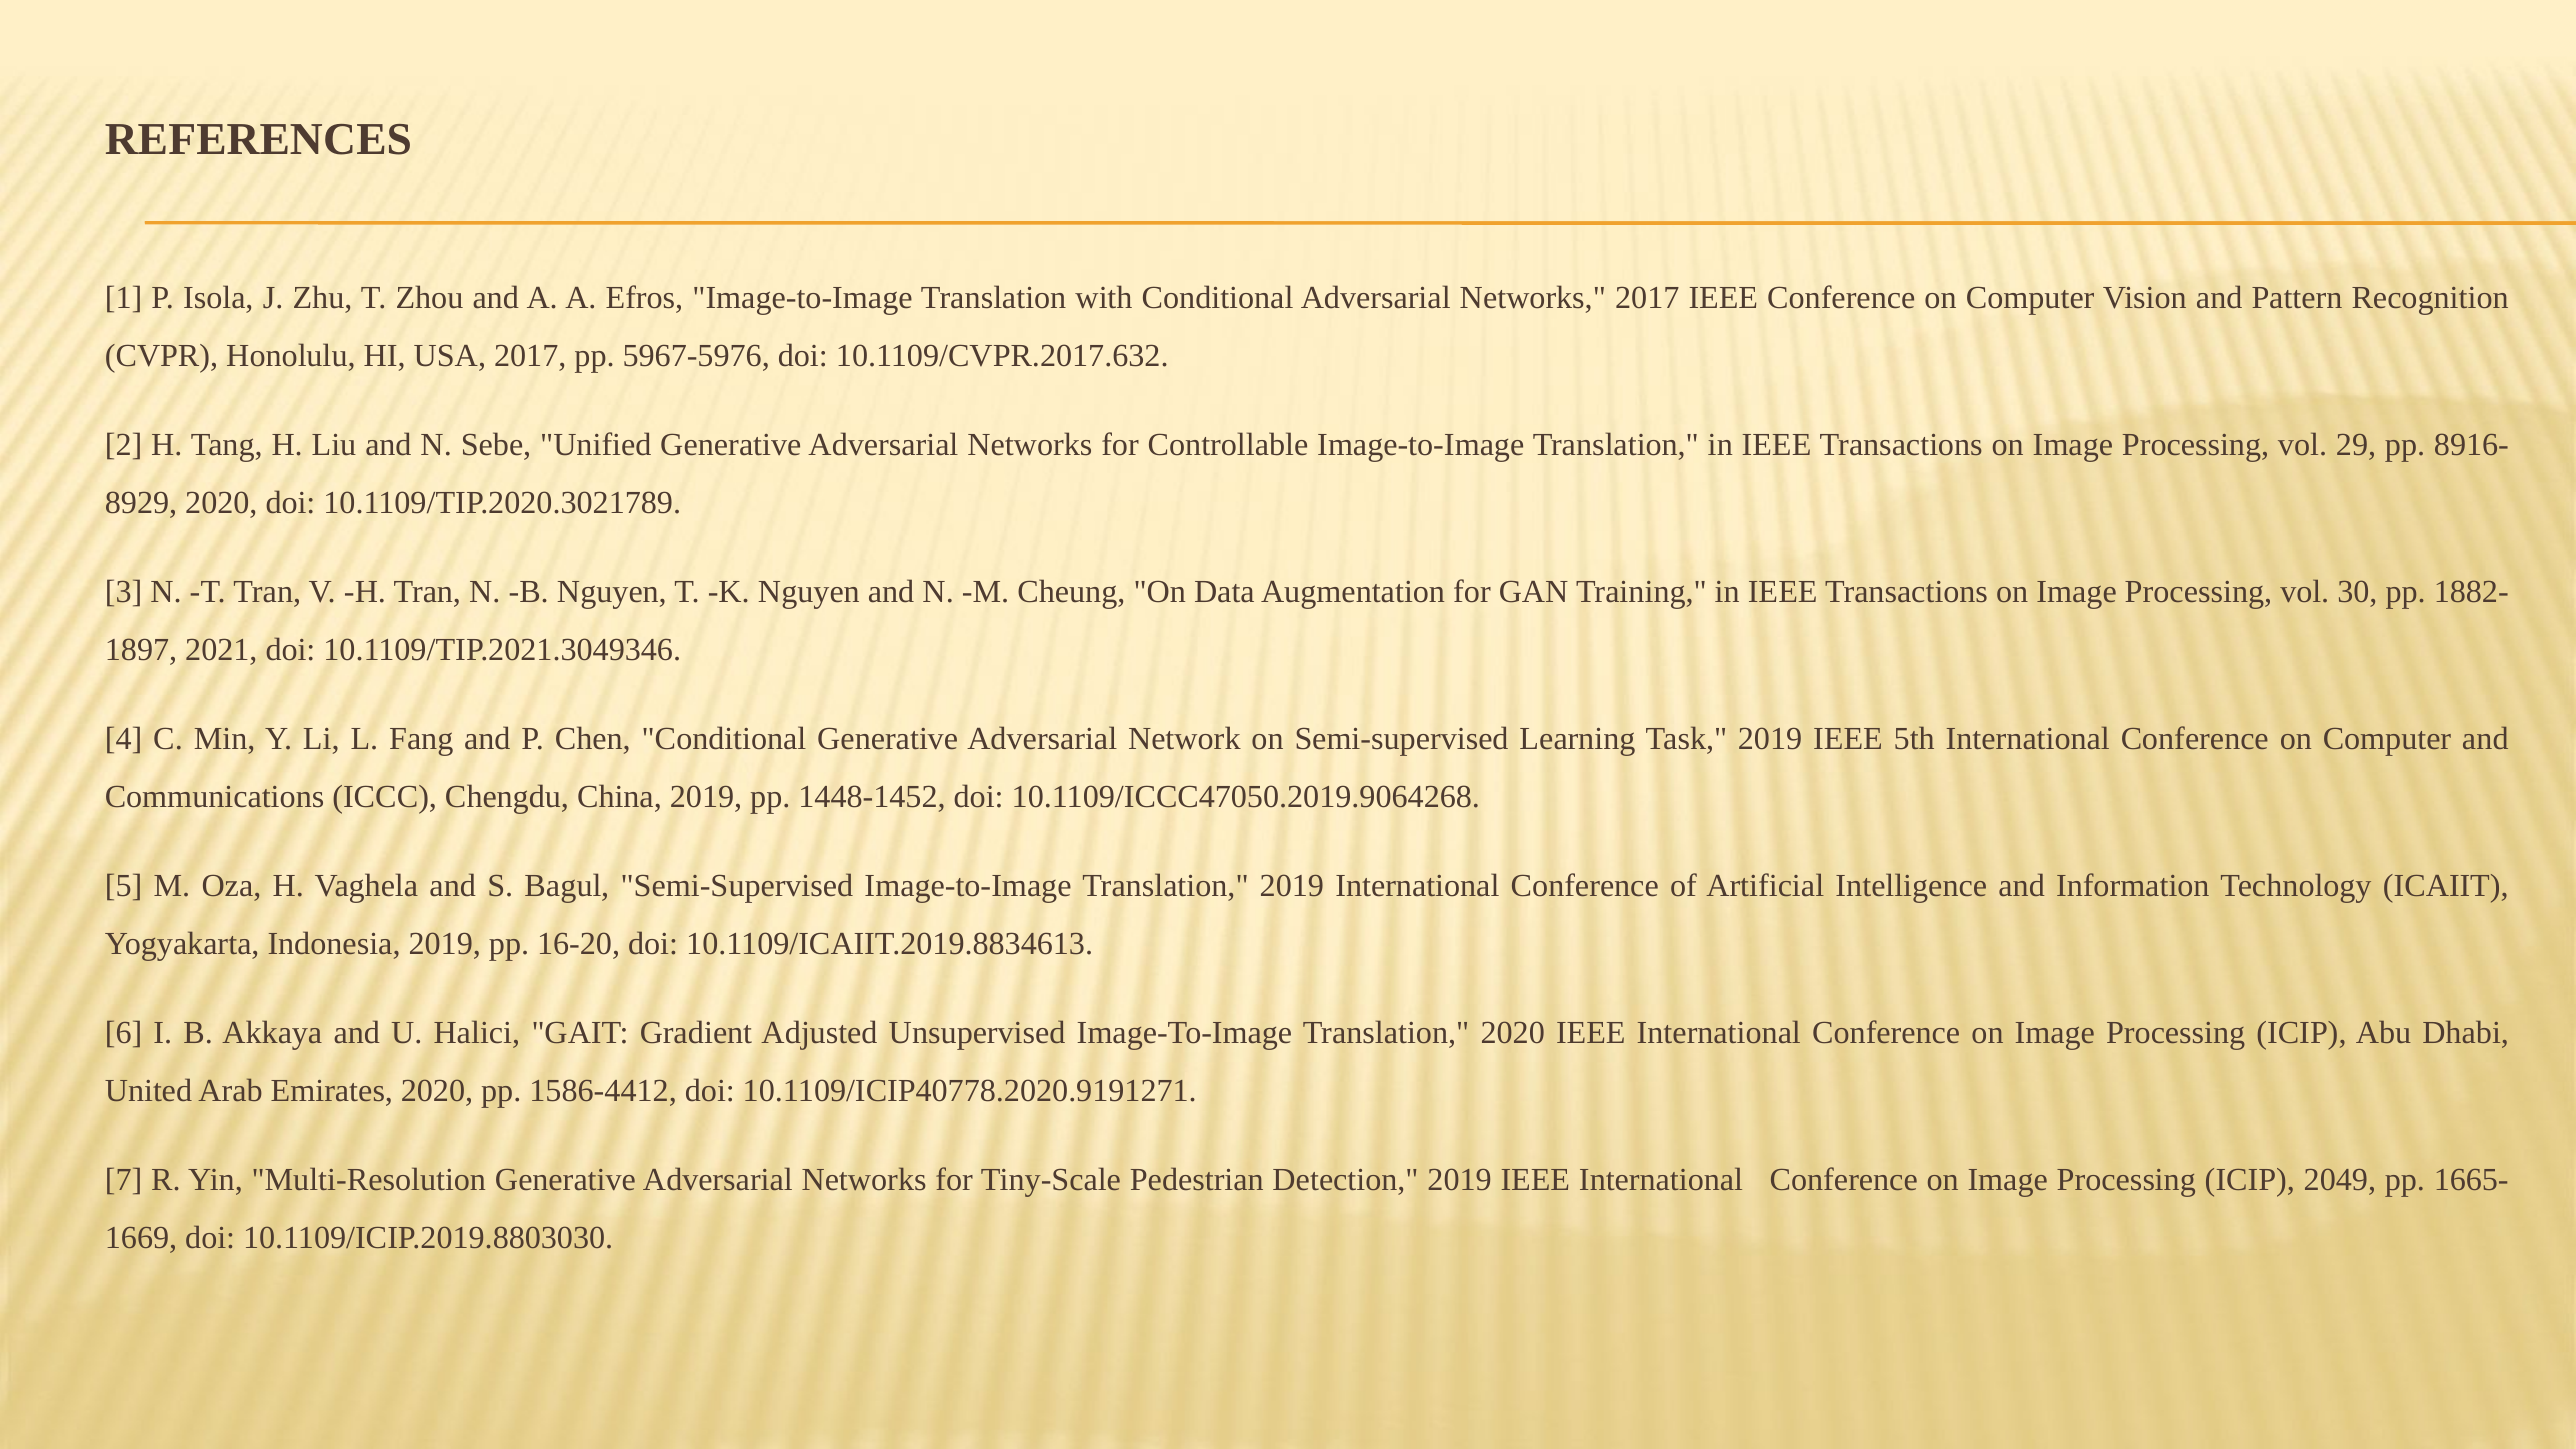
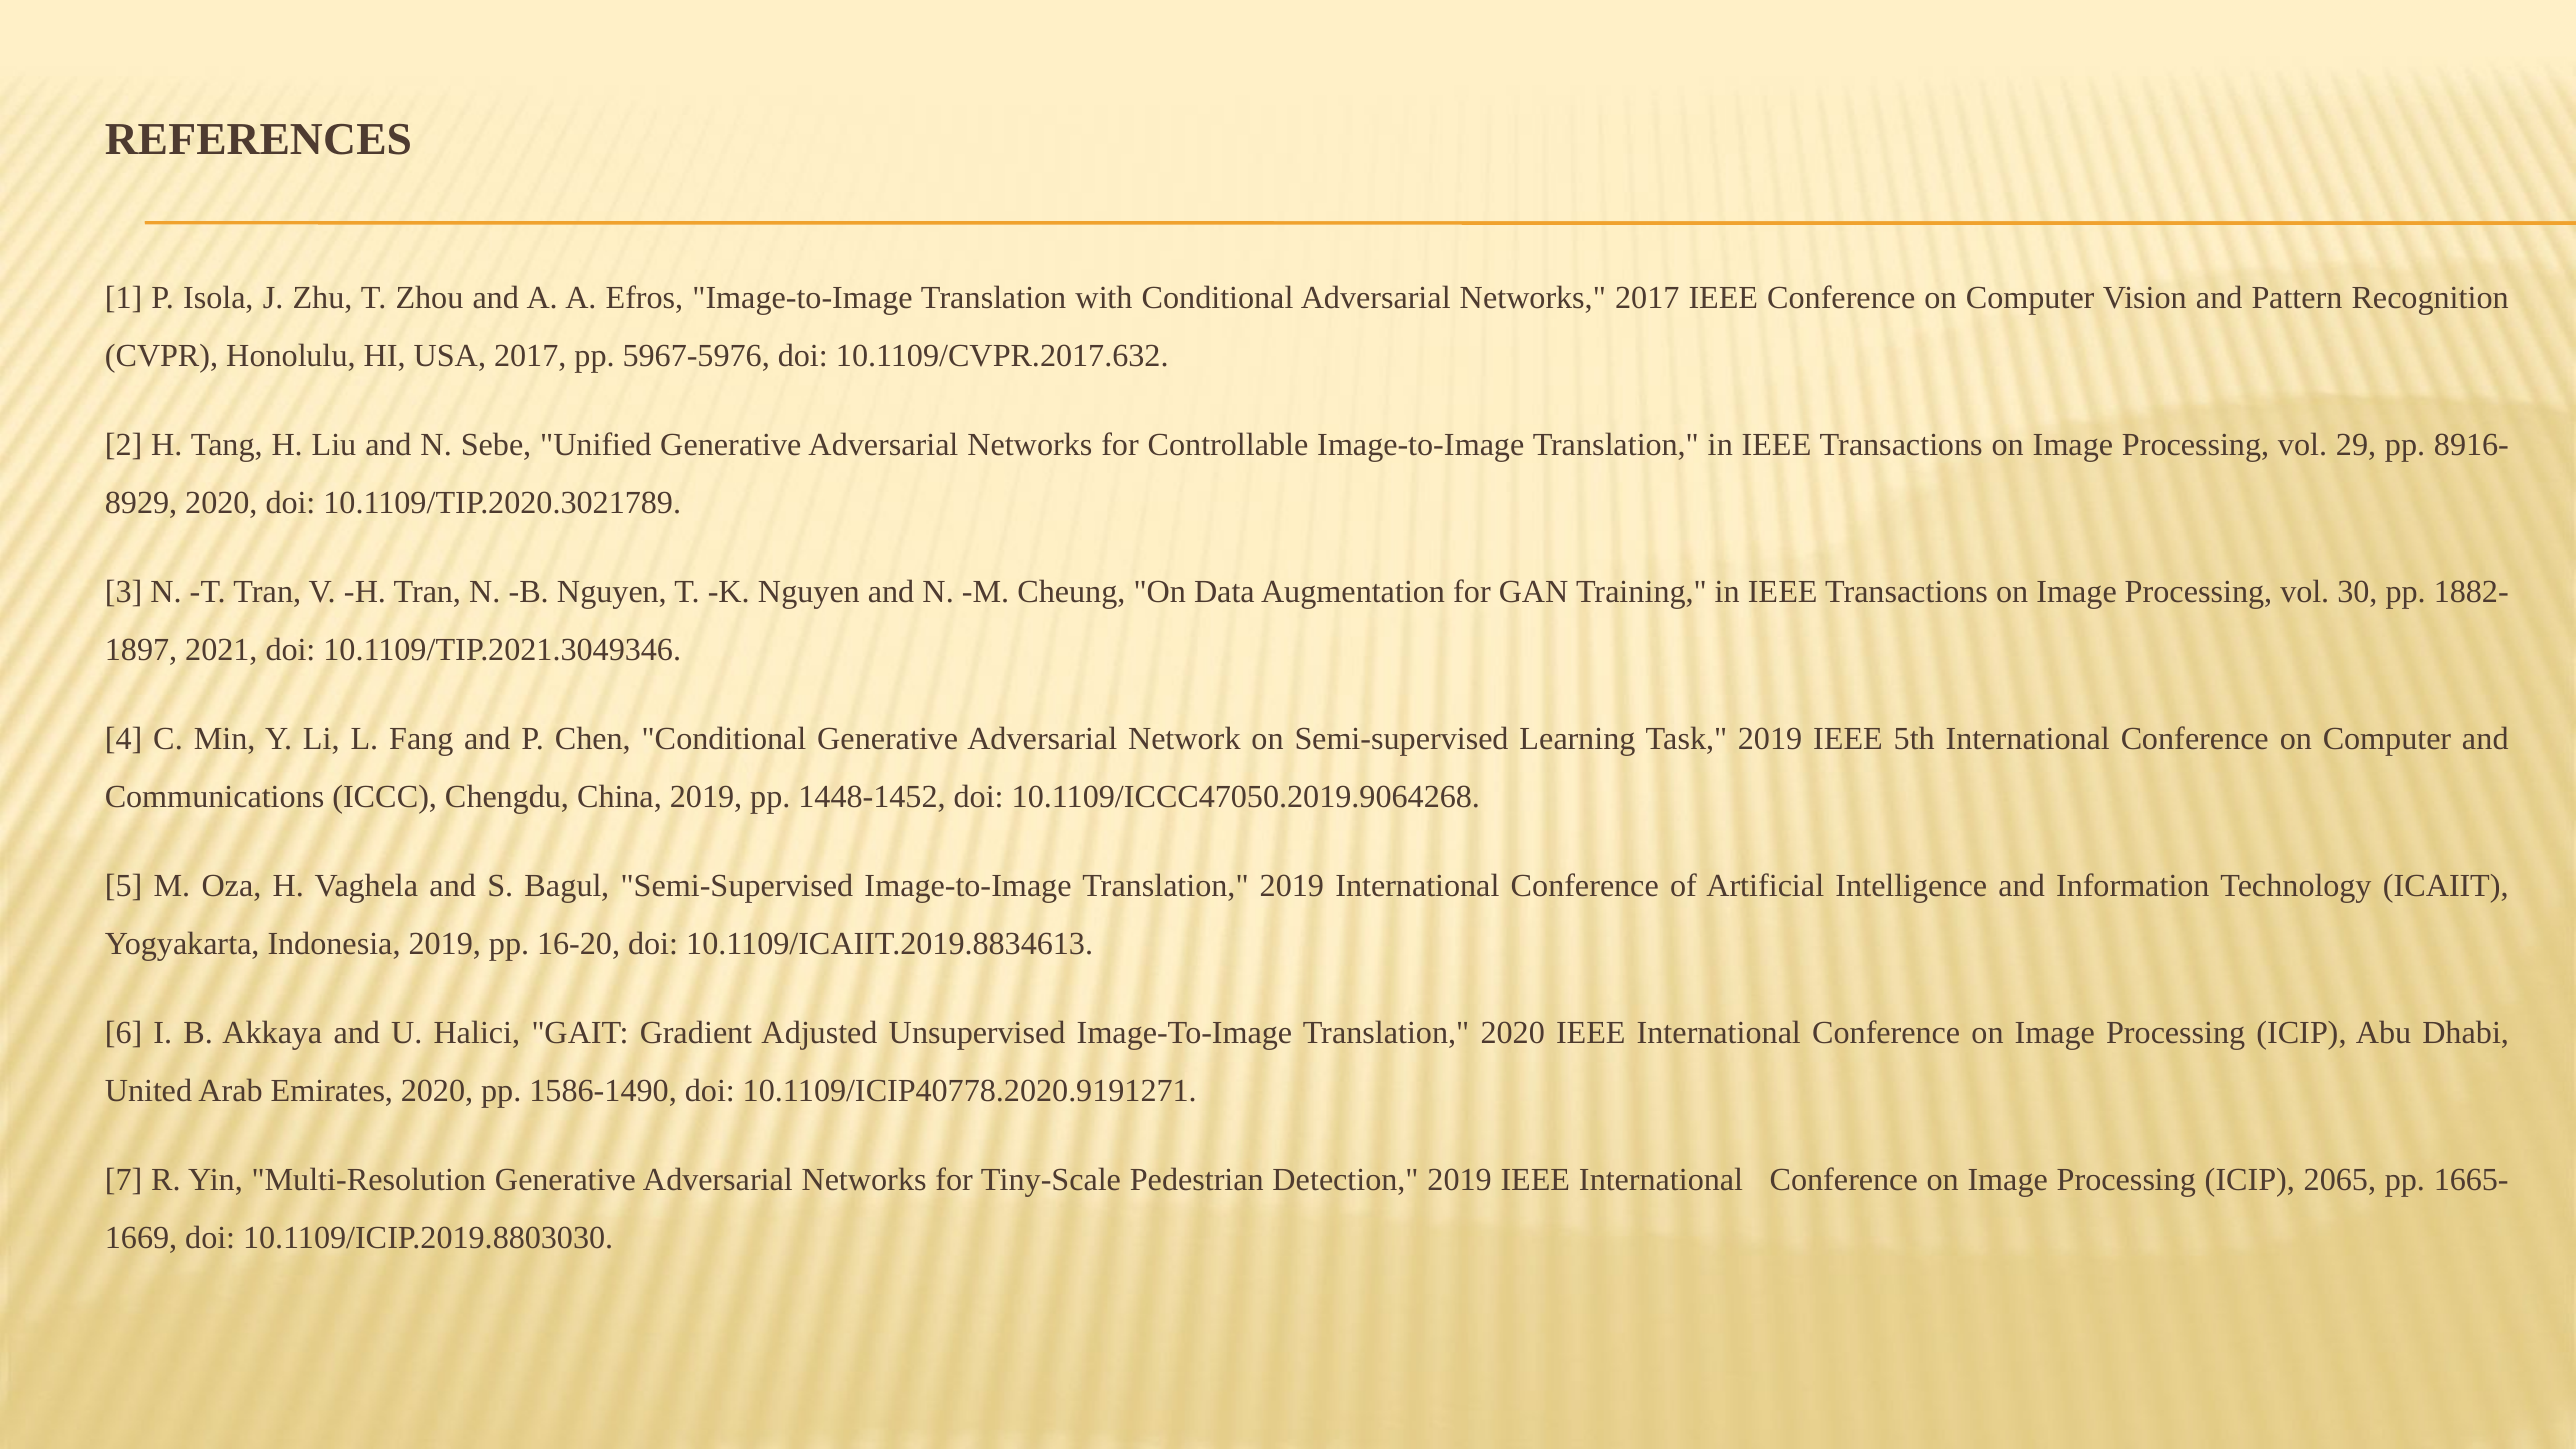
1586-4412: 1586-4412 -> 1586-1490
2049: 2049 -> 2065
